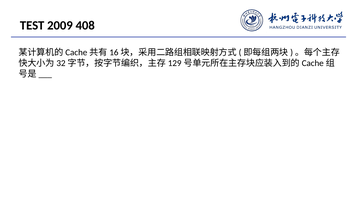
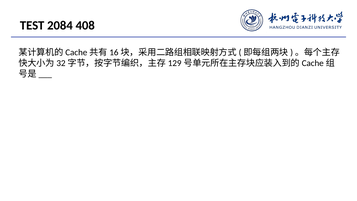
2009: 2009 -> 2084
